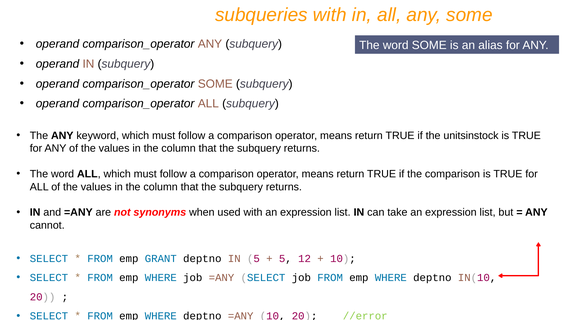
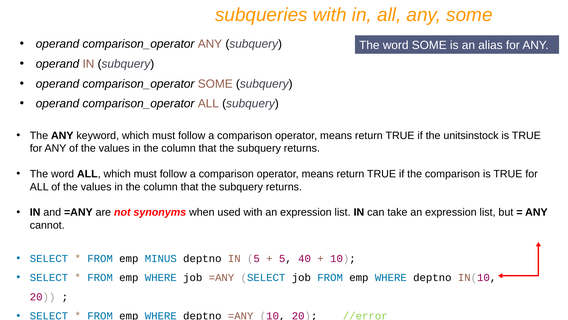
GRANT: GRANT -> MINUS
12: 12 -> 40
